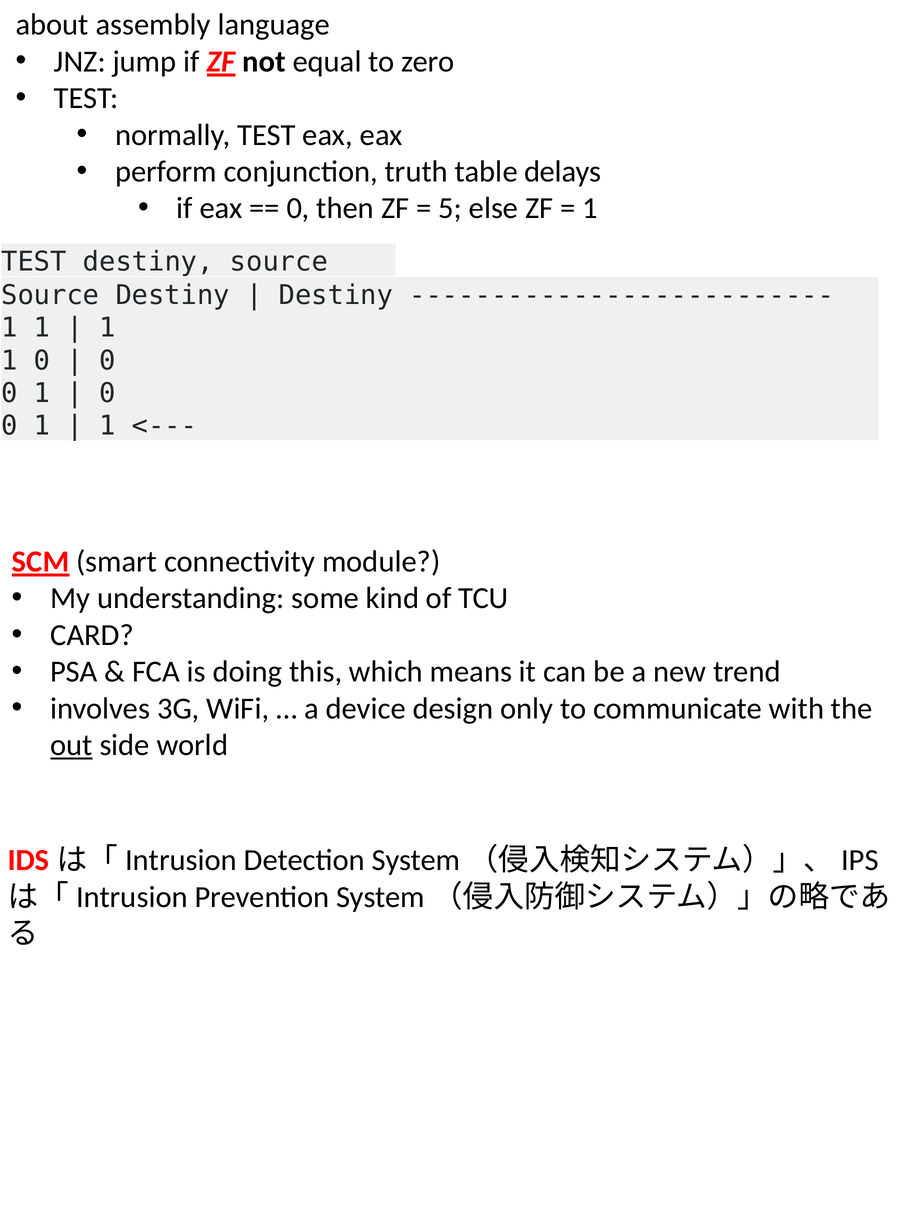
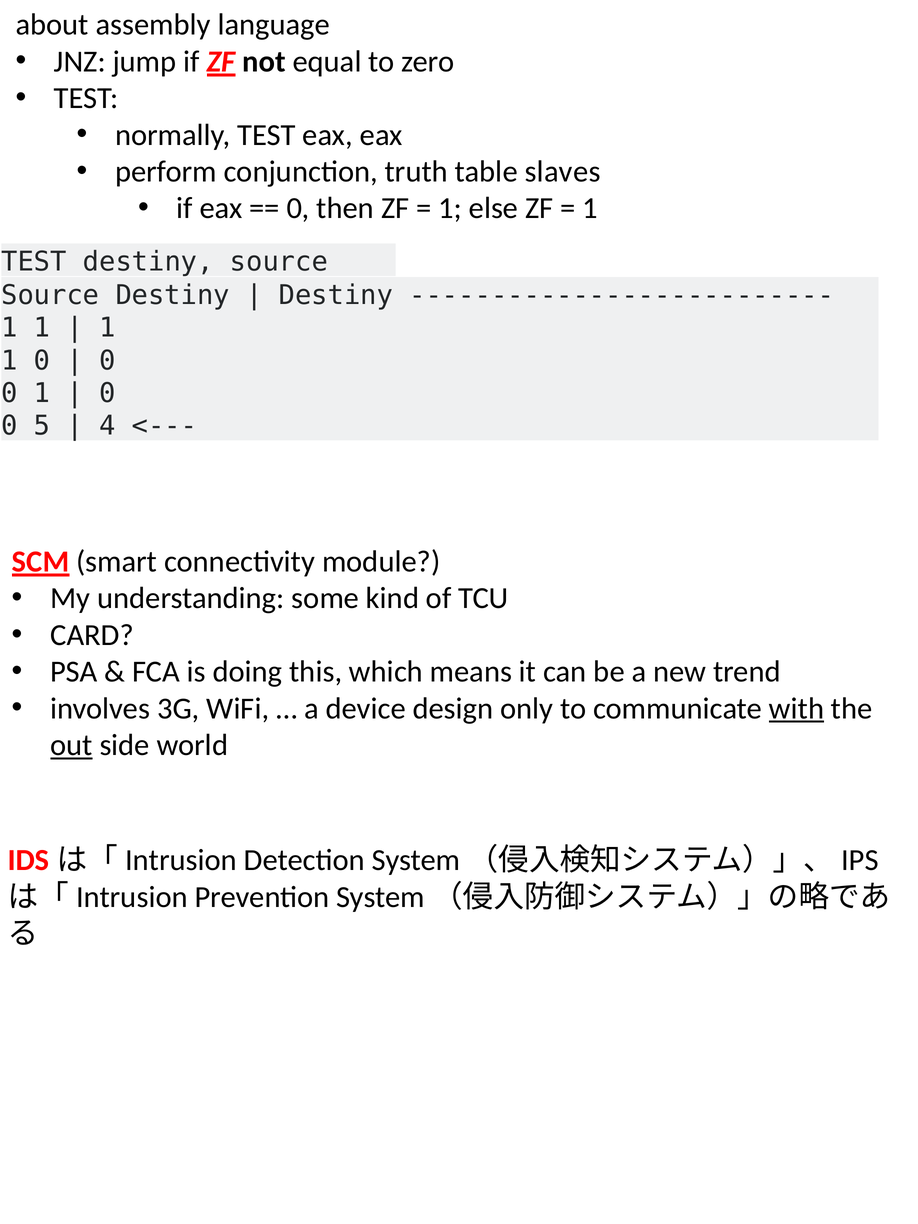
delays: delays -> slaves
5 at (450, 208): 5 -> 1
1 at (42, 426): 1 -> 5
1 at (107, 426): 1 -> 4
with underline: none -> present
